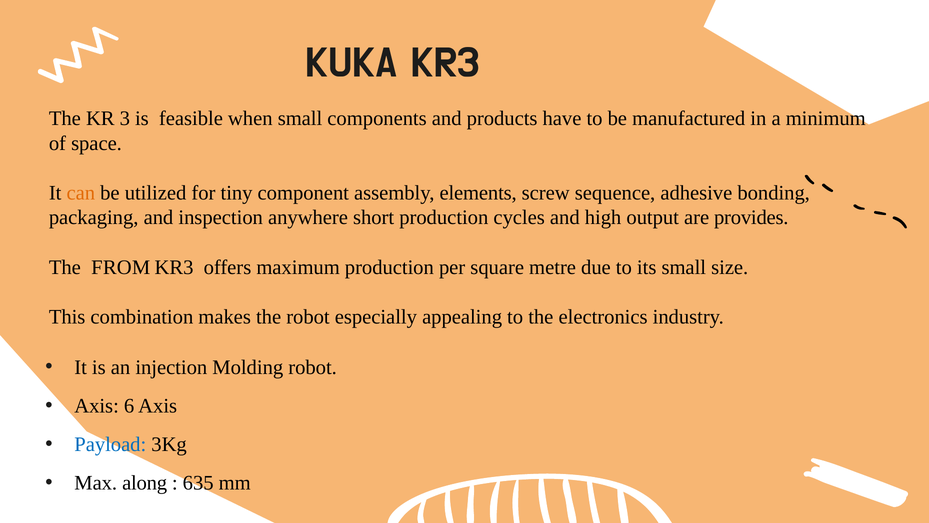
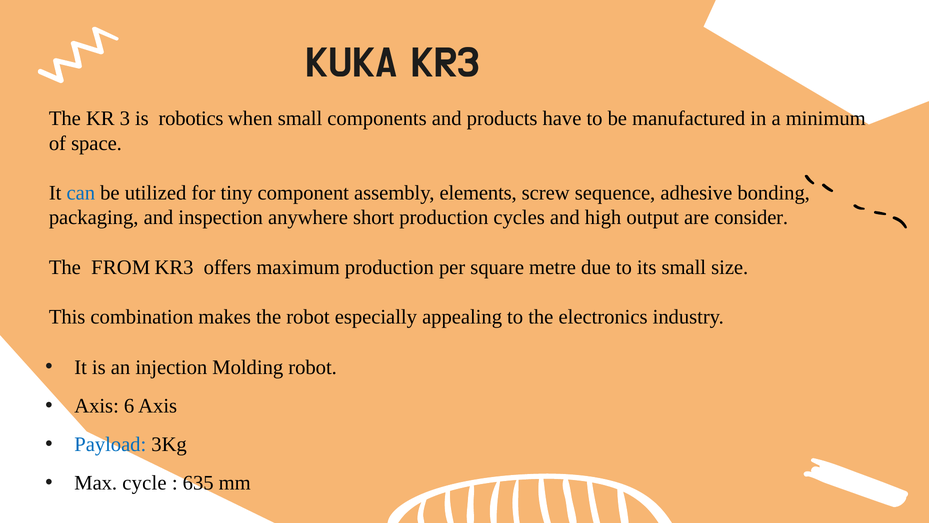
feasible: feasible -> robotics
can colour: orange -> blue
provides: provides -> consider
along: along -> cycle
